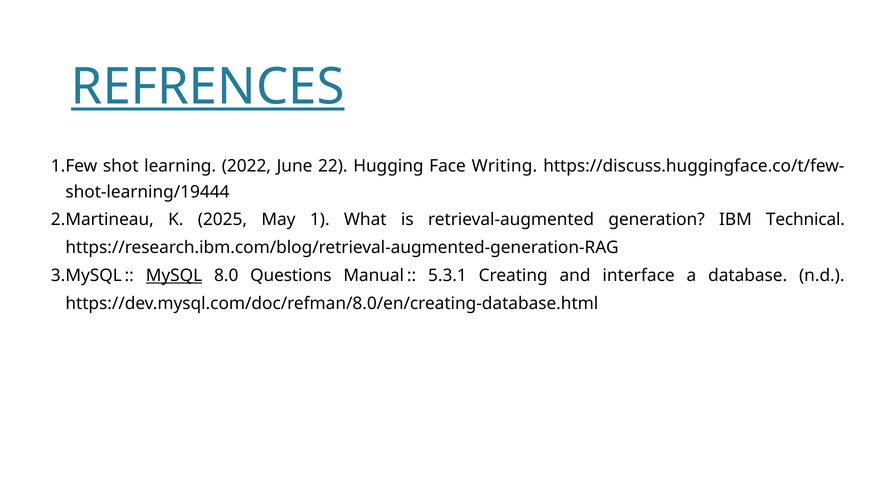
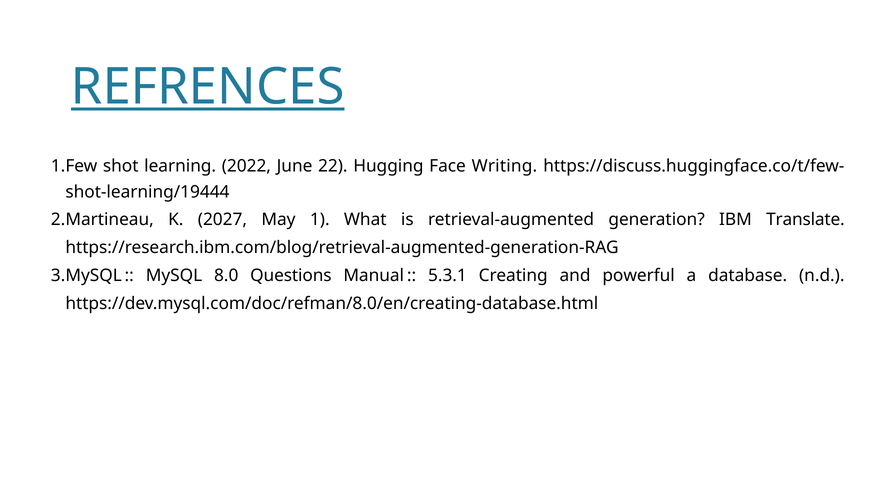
2025: 2025 -> 2027
Technical: Technical -> Translate
MySQL underline: present -> none
interface: interface -> powerful
